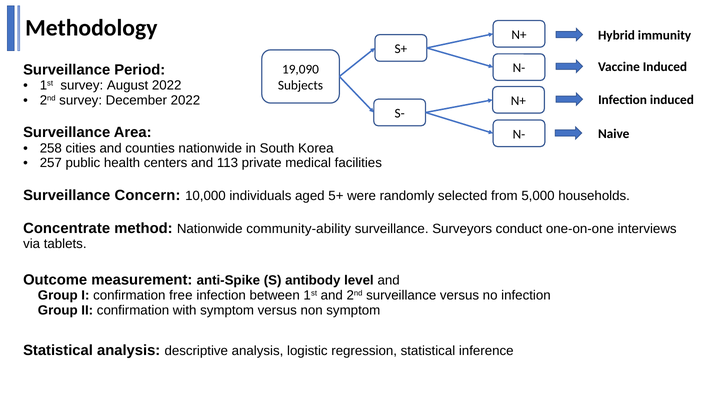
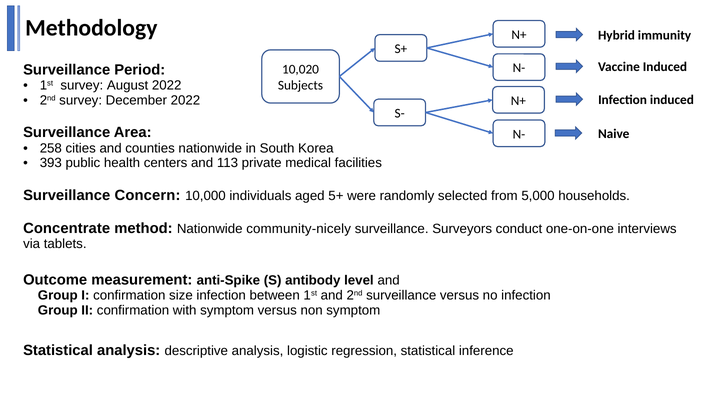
19,090: 19,090 -> 10,020
257: 257 -> 393
community-ability: community-ability -> community-nicely
free: free -> size
